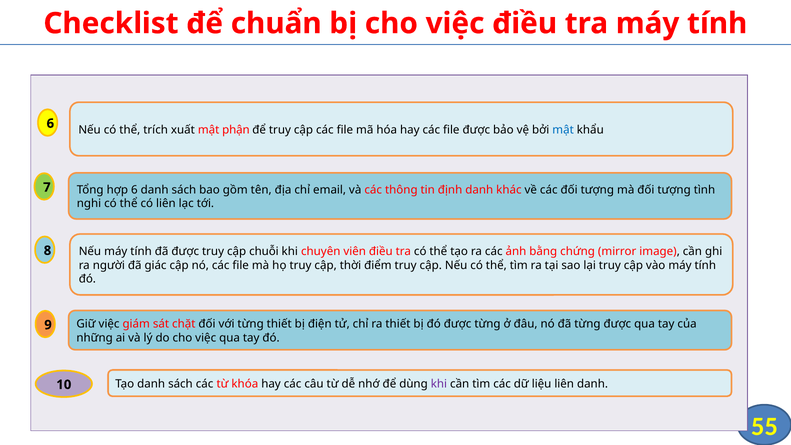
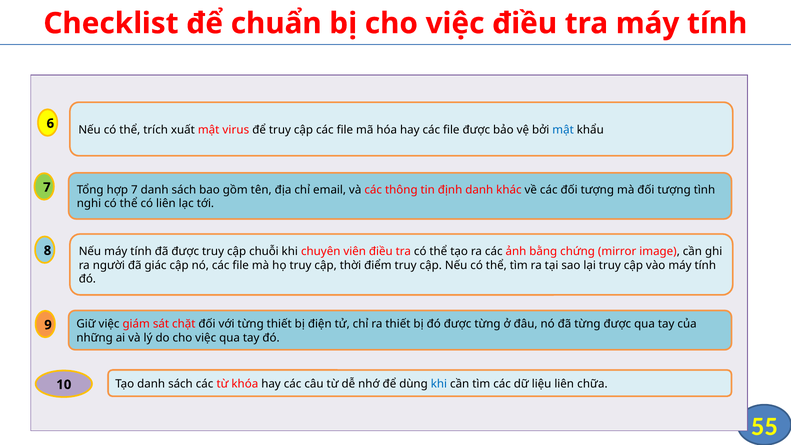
phận: phận -> virus
hợp 6: 6 -> 7
khi at (439, 384) colour: purple -> blue
liên danh: danh -> chữa
